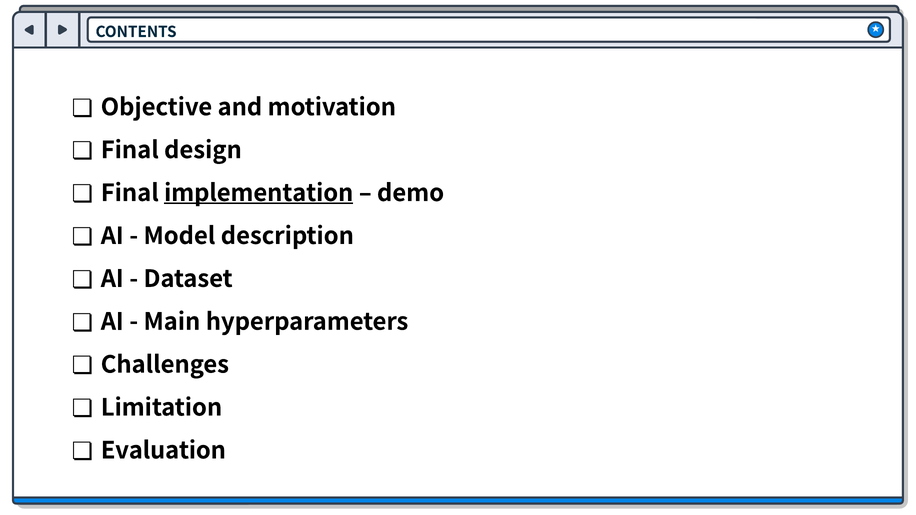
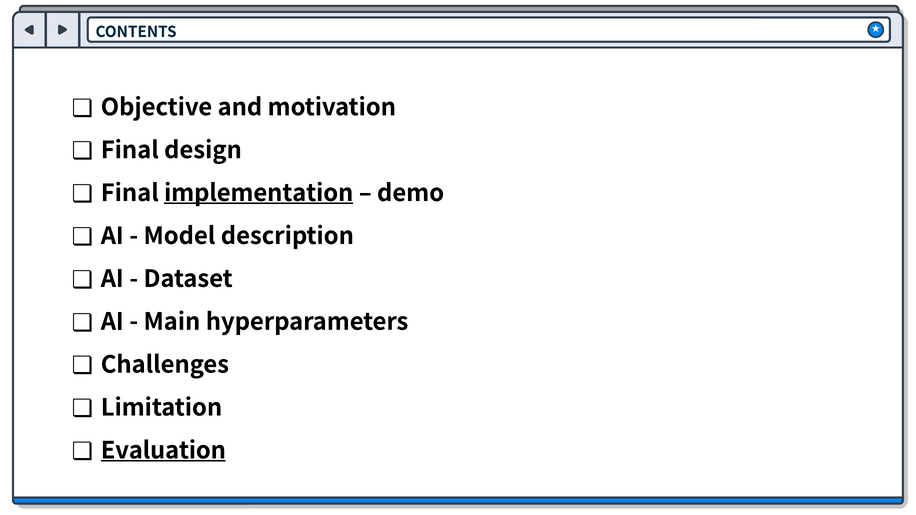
Evaluation underline: none -> present
